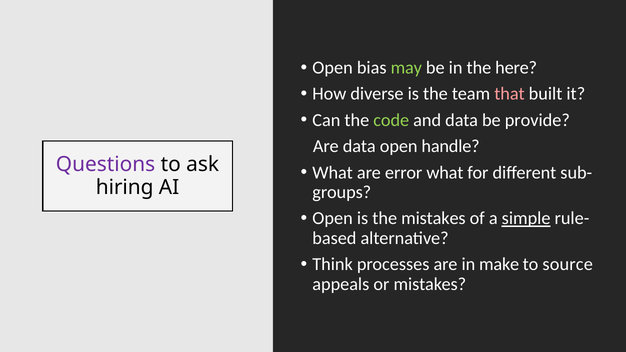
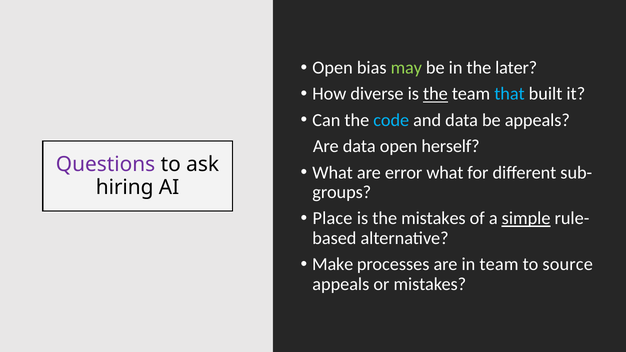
here: here -> later
the at (435, 94) underline: none -> present
that colour: pink -> light blue
code colour: light green -> light blue
be provide: provide -> appeals
handle: handle -> herself
Open at (333, 219): Open -> Place
Think: Think -> Make
in make: make -> team
